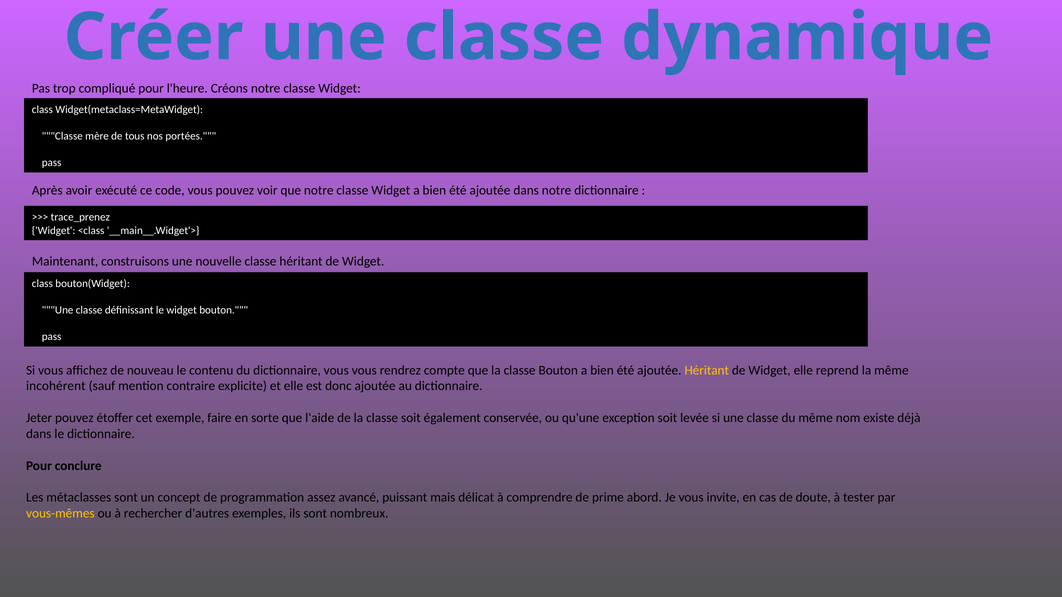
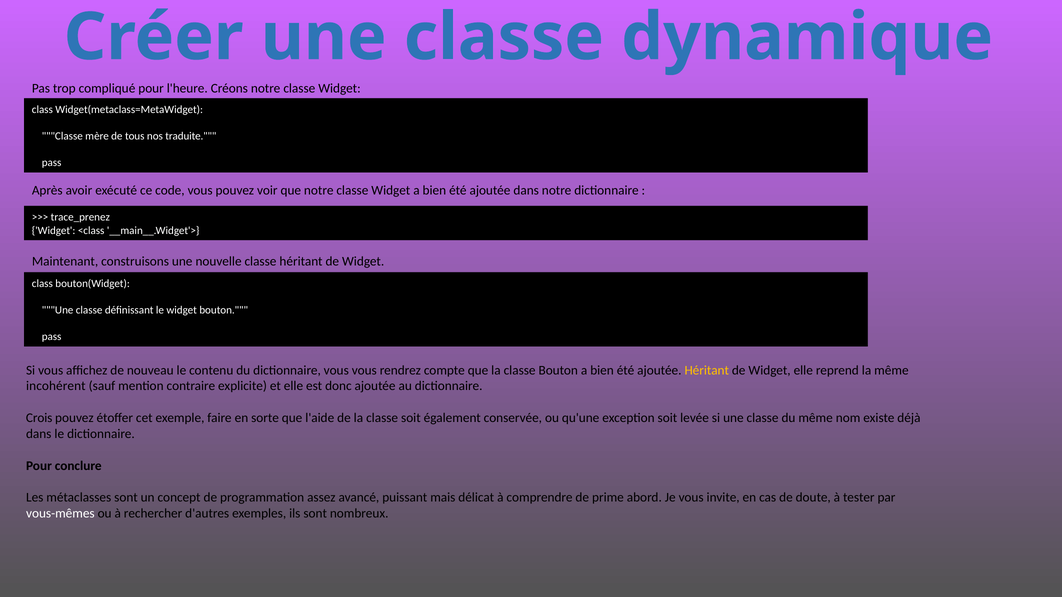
portées: portées -> traduite
Jeter: Jeter -> Crois
vous-mêmes colour: yellow -> white
